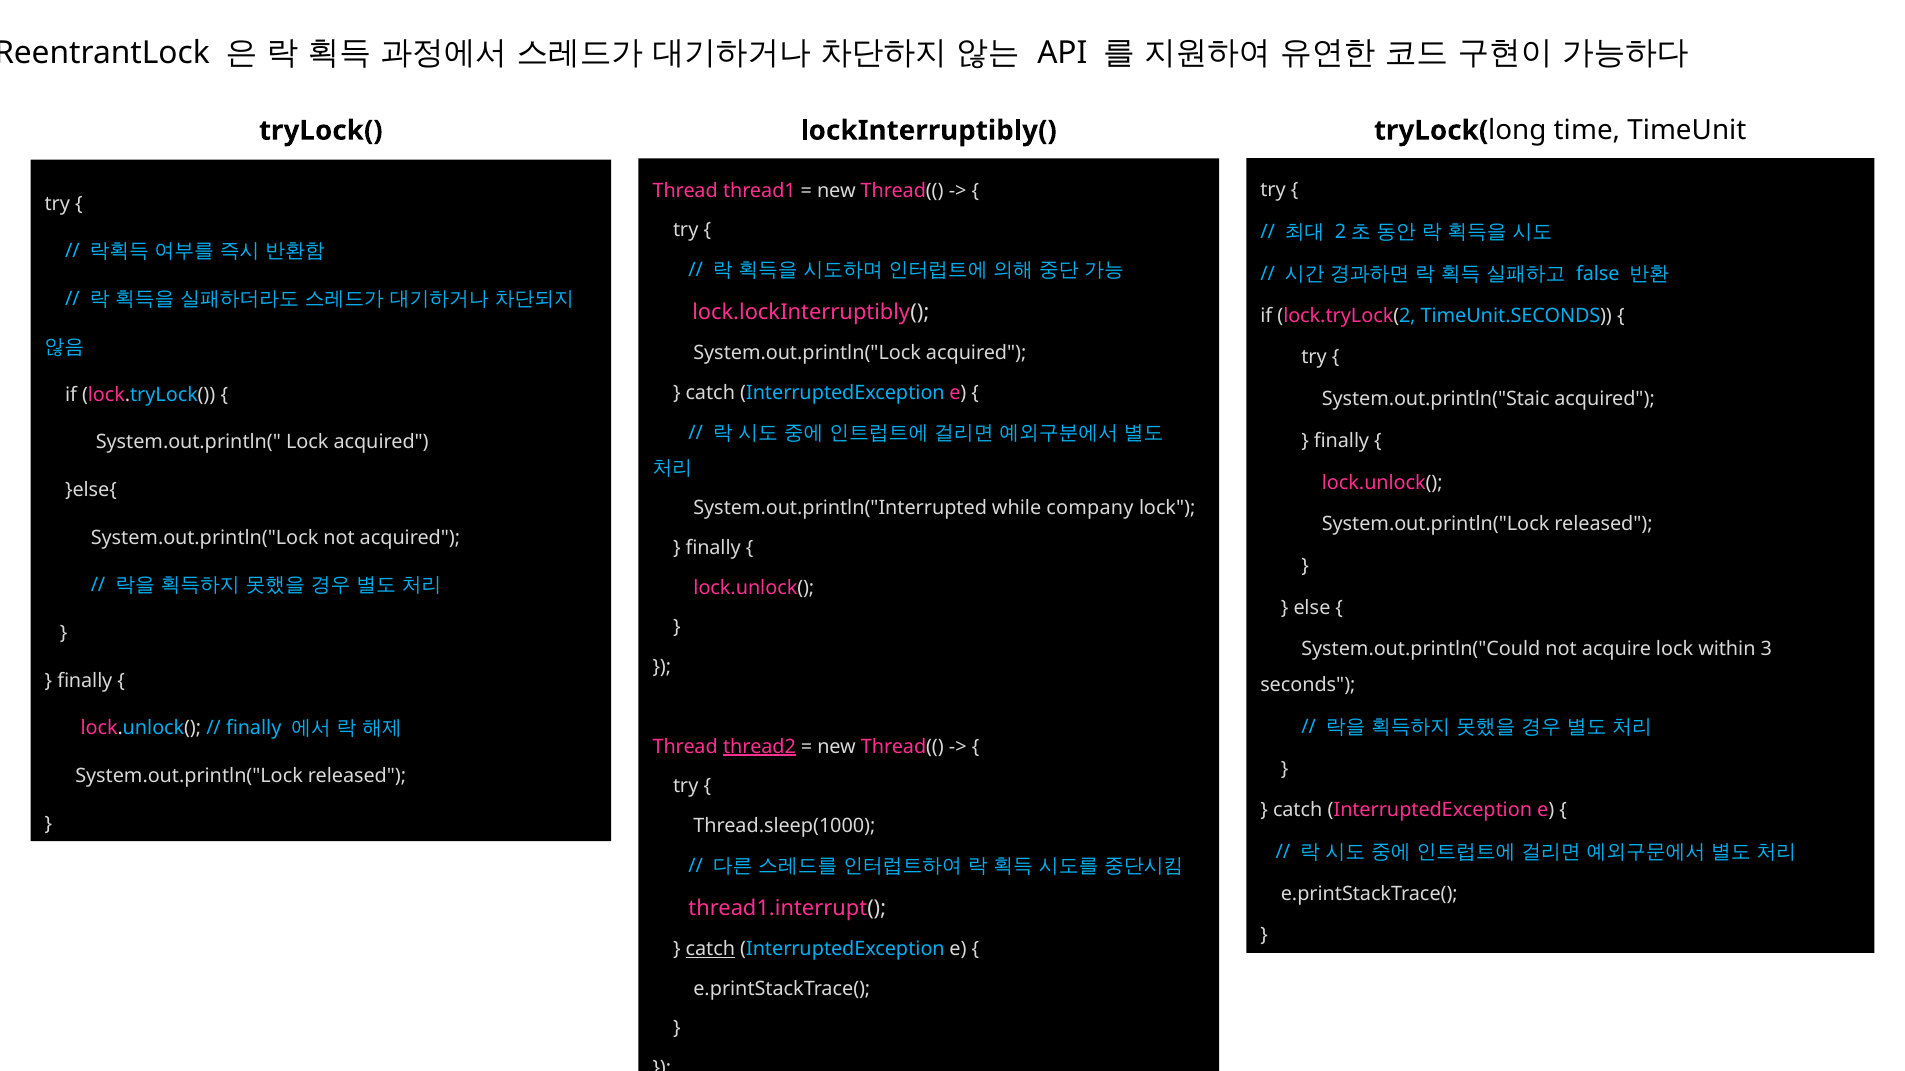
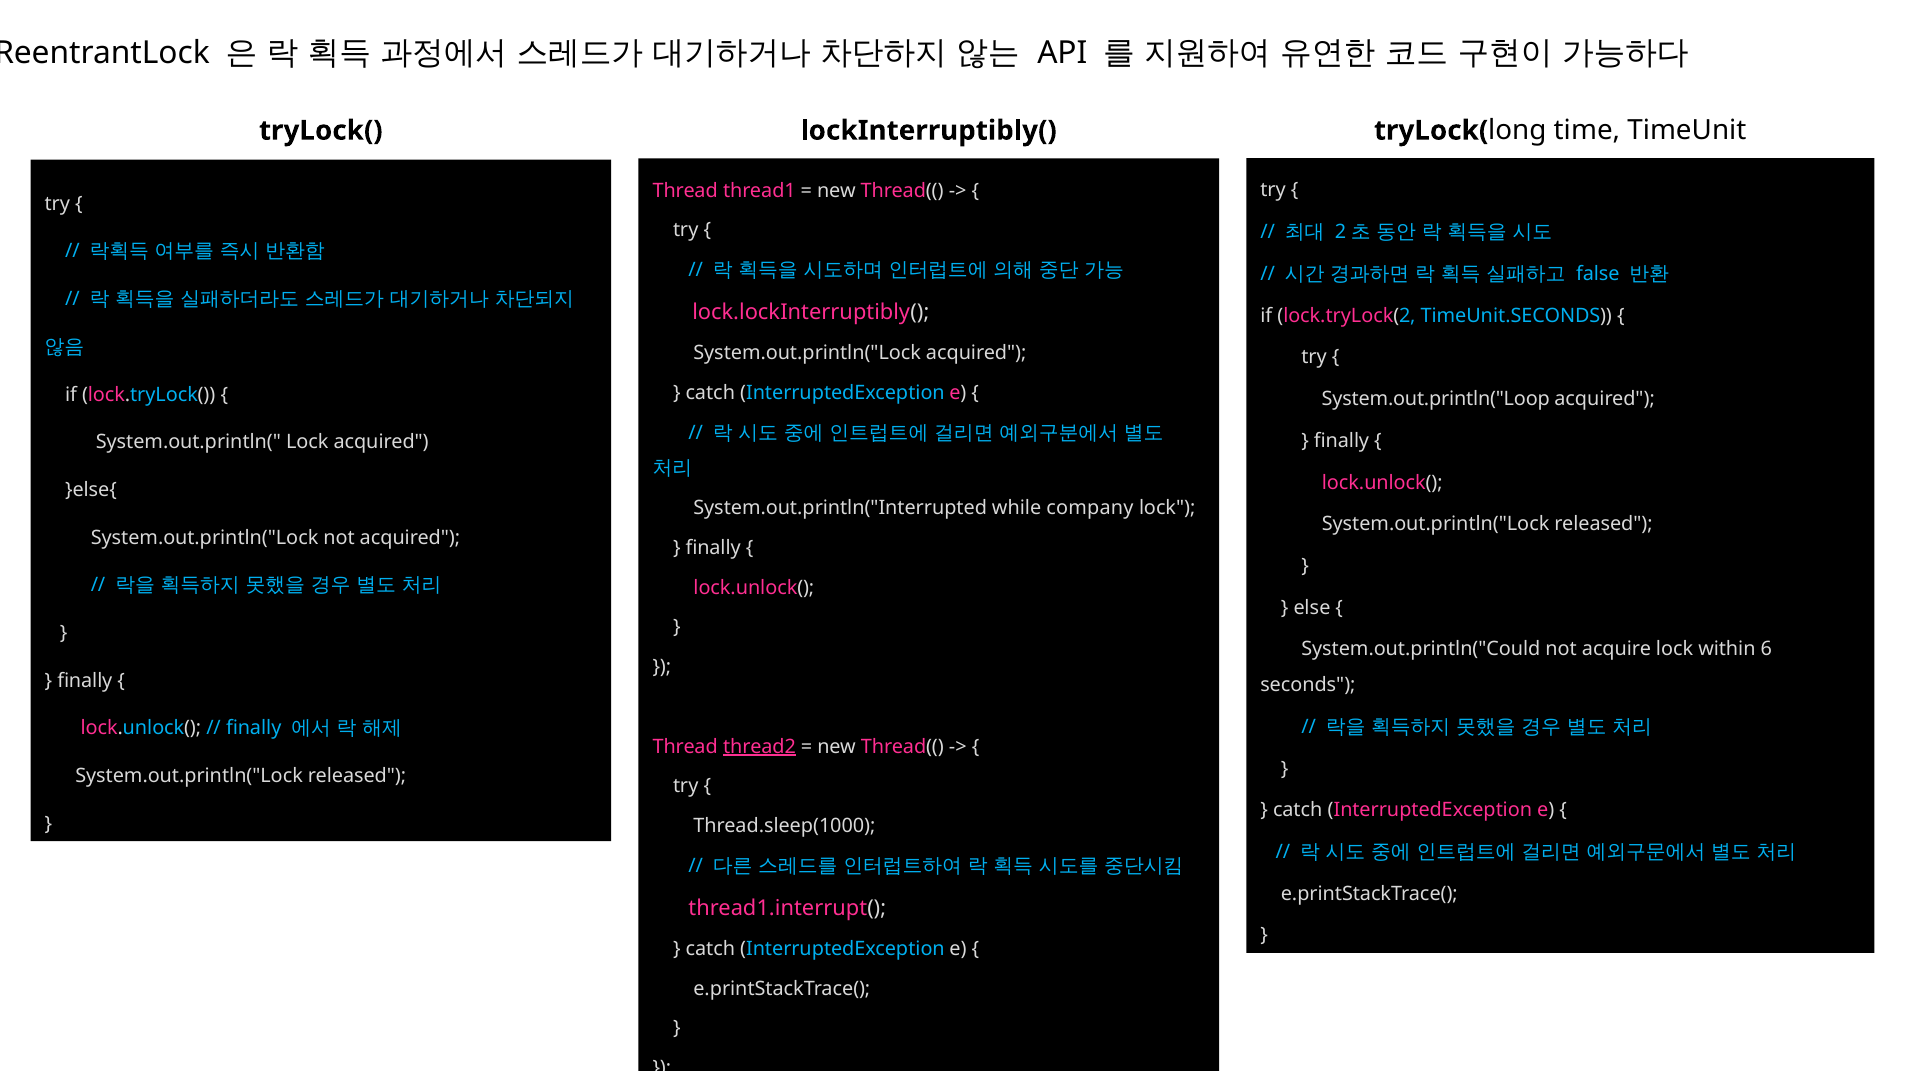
System.out.println("Staic: System.out.println("Staic -> System.out.println("Loop
3: 3 -> 6
catch at (710, 949) underline: present -> none
